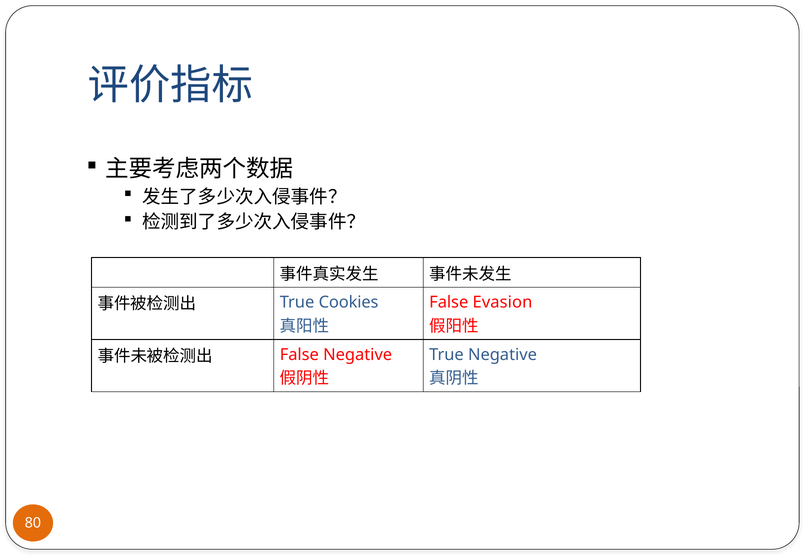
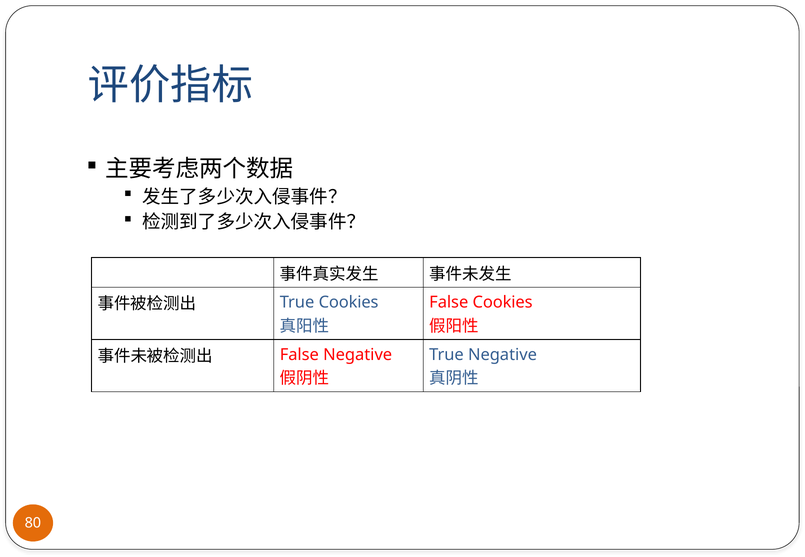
False Evasion: Evasion -> Cookies
